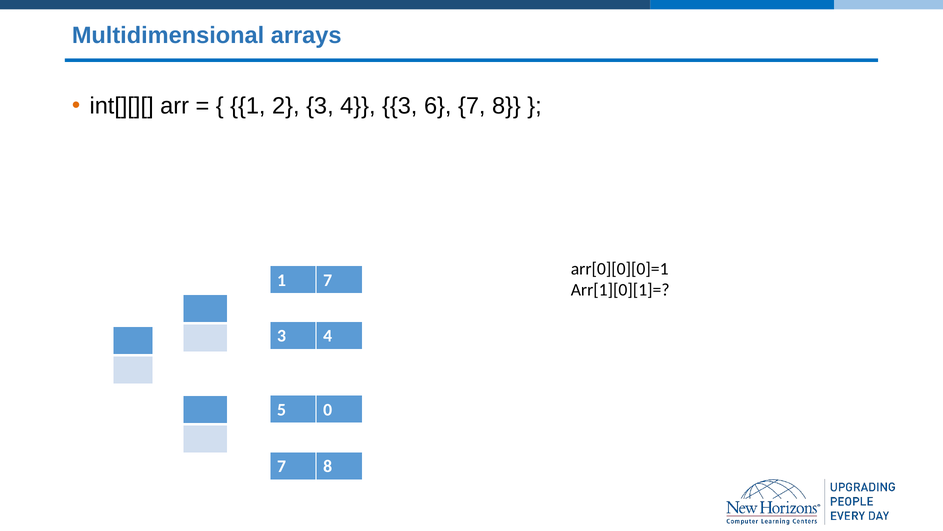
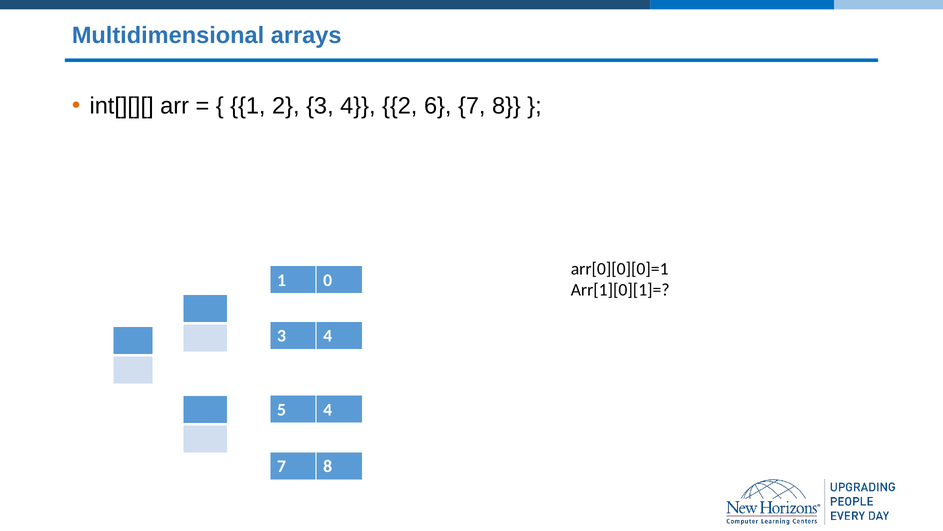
4 3: 3 -> 2
1 7: 7 -> 0
5 0: 0 -> 4
